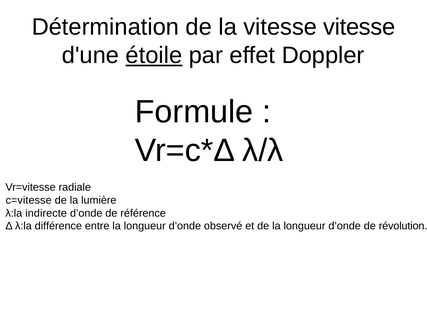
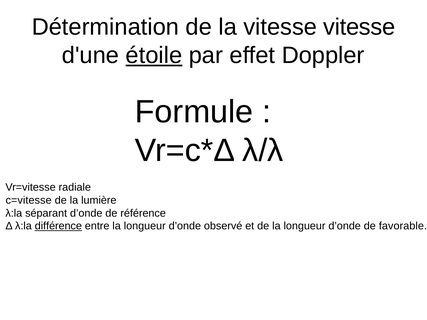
indirecte: indirecte -> séparant
différence underline: none -> present
révolution: révolution -> favorable
